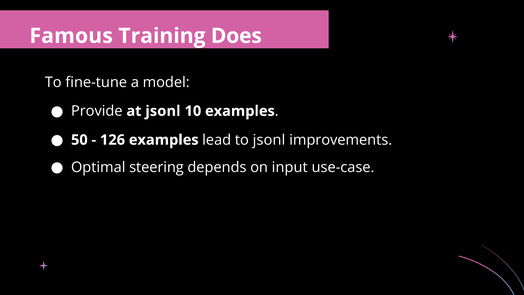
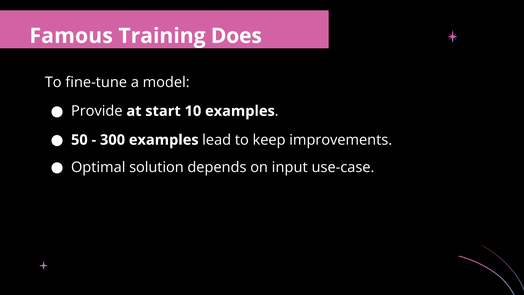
at jsonl: jsonl -> start
126: 126 -> 300
to jsonl: jsonl -> keep
steering: steering -> solution
